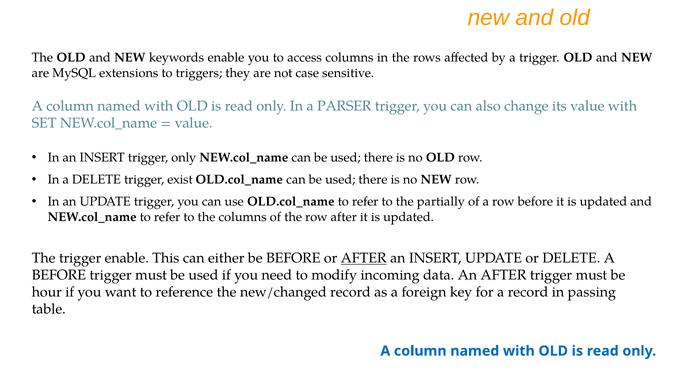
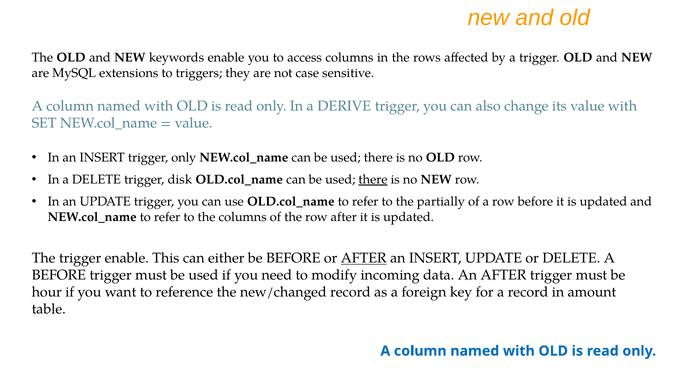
PARSER: PARSER -> DERIVE
exist: exist -> disk
there at (373, 180) underline: none -> present
passing: passing -> amount
